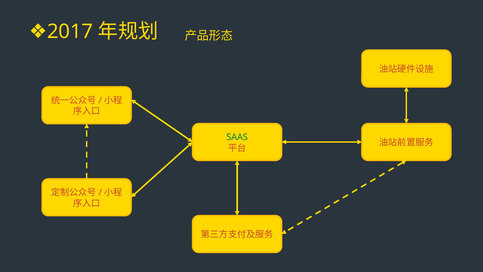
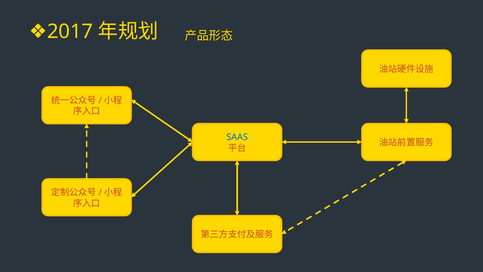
SAAS colour: green -> blue
